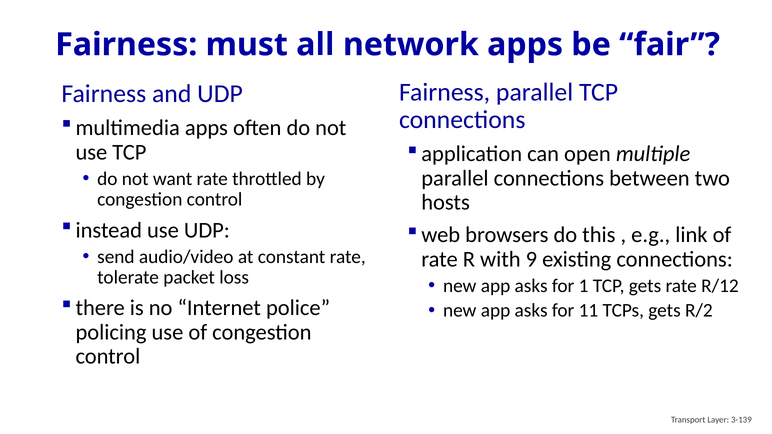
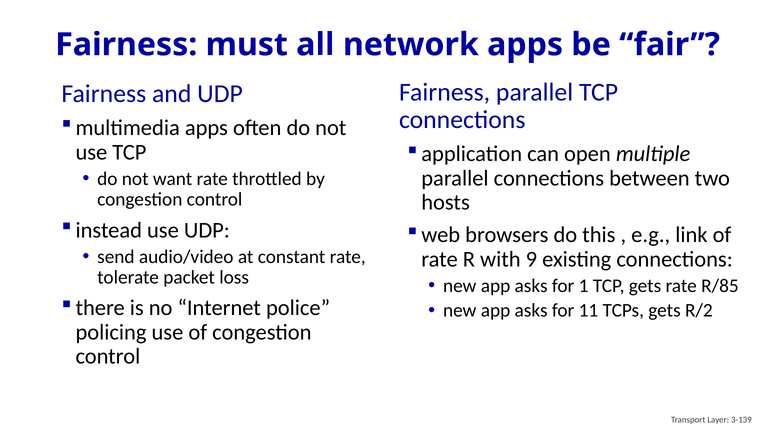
R/12: R/12 -> R/85
